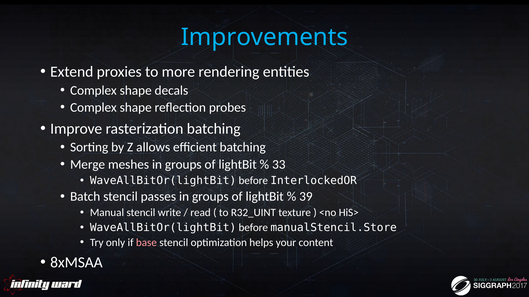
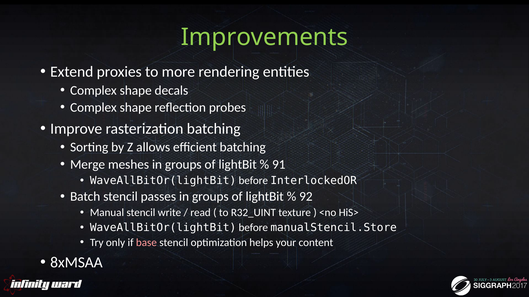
Improvements colour: light blue -> light green
33: 33 -> 91
39: 39 -> 92
